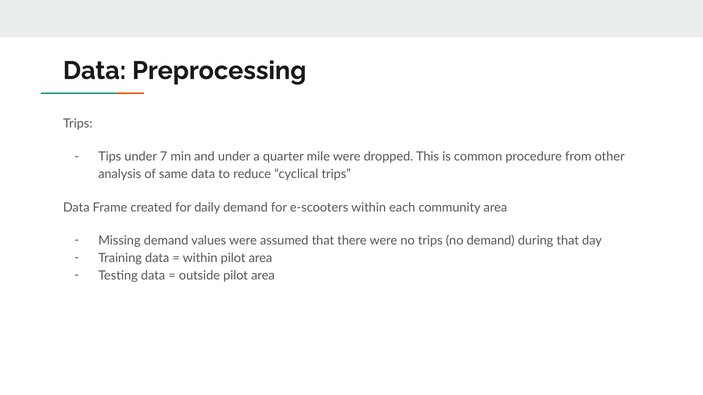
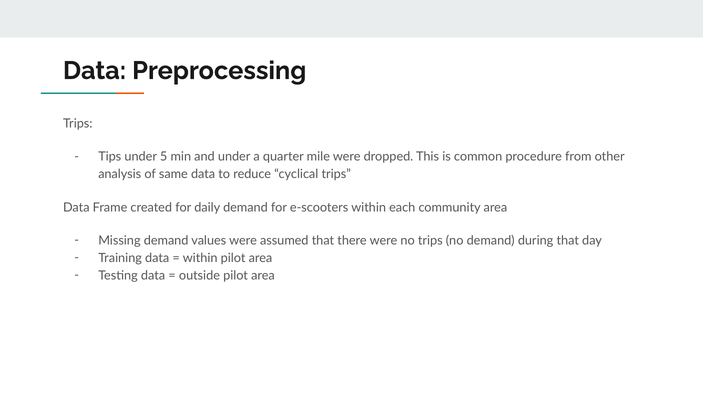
7: 7 -> 5
